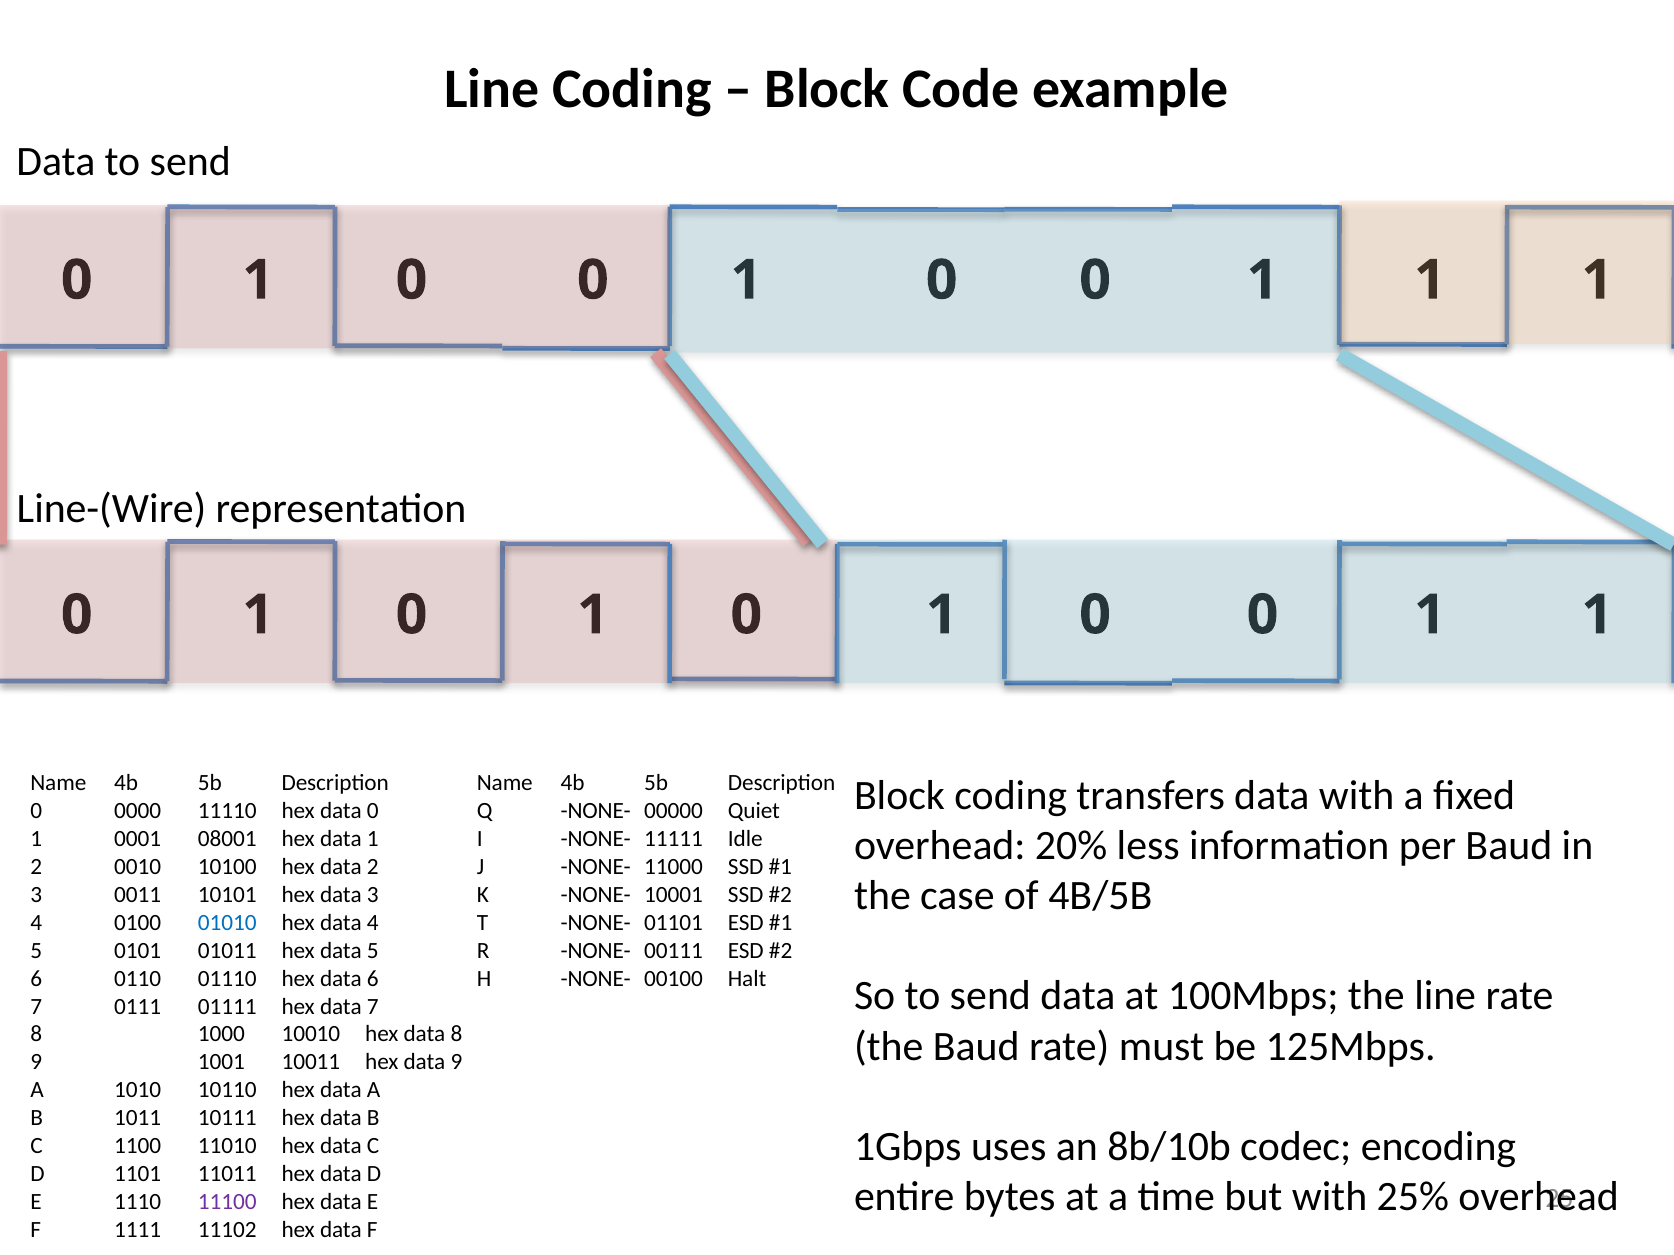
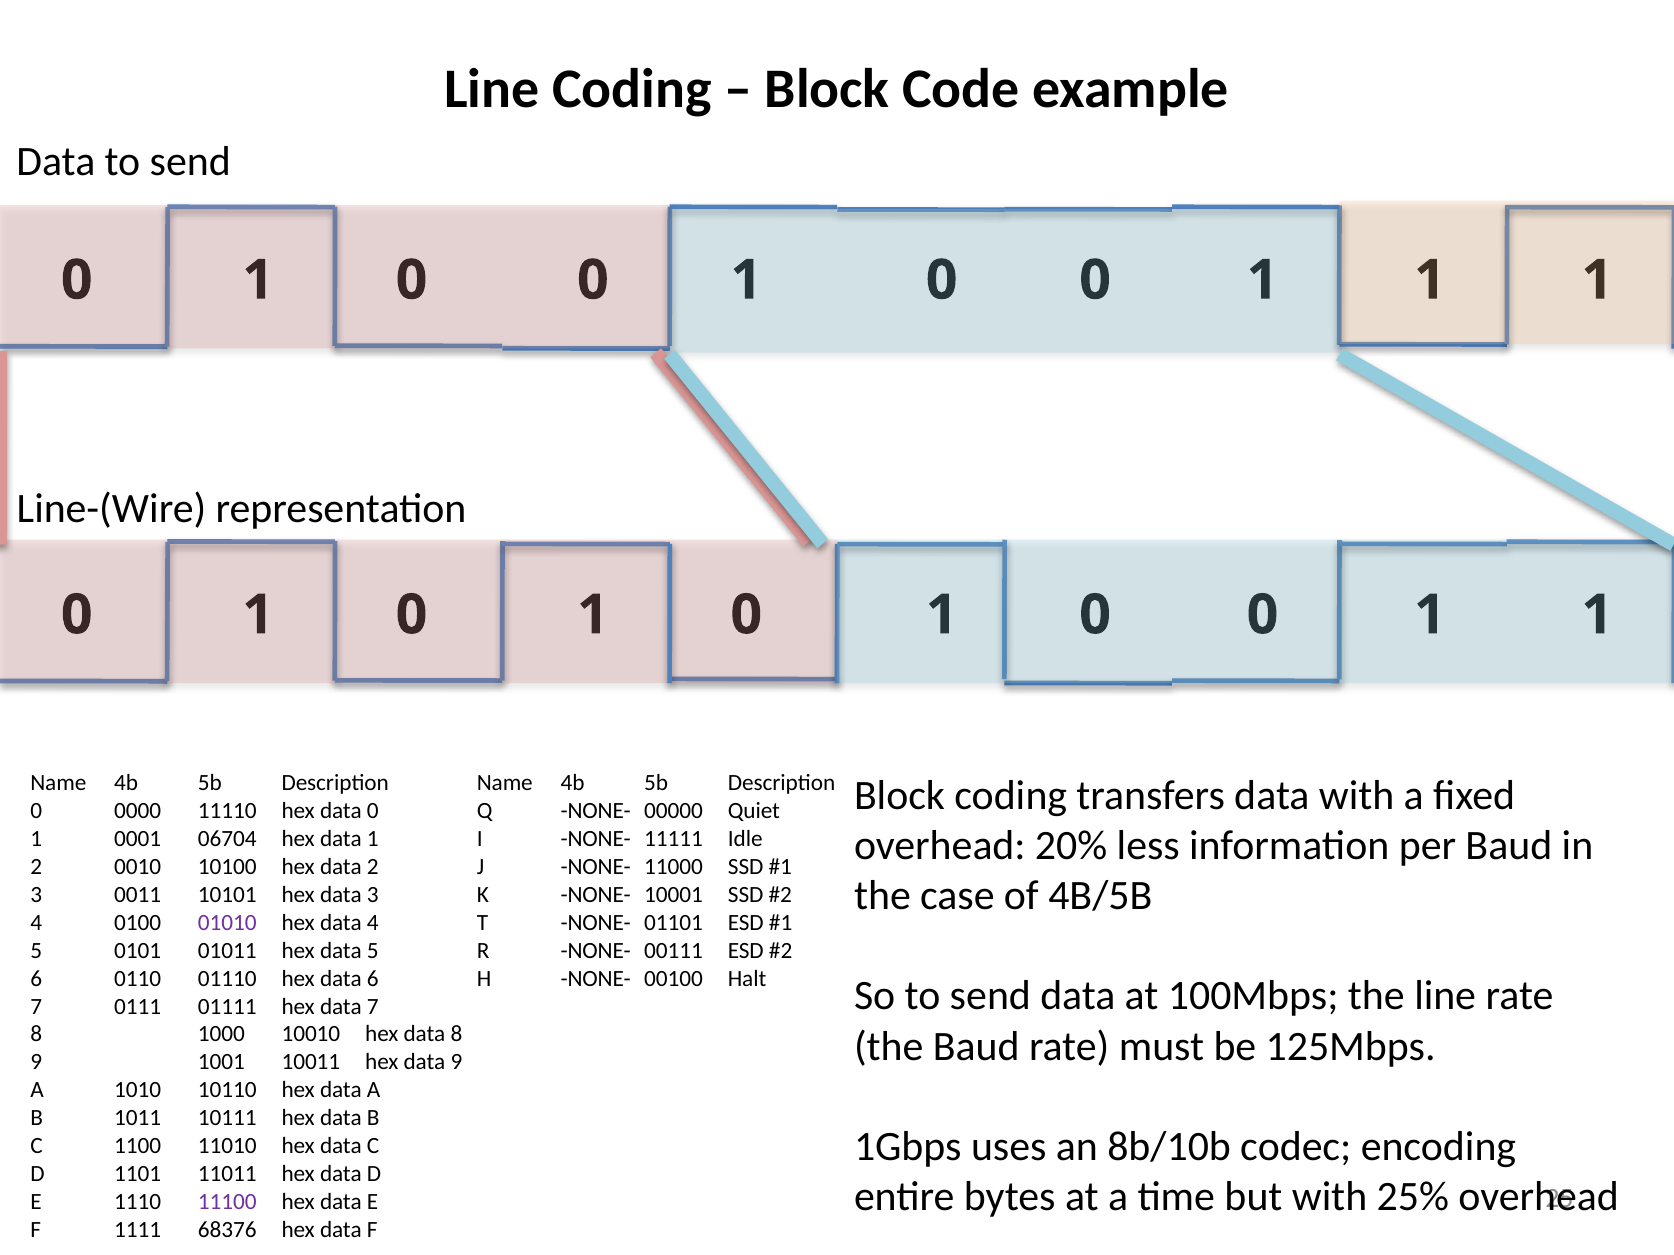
08001: 08001 -> 06704
01010 colour: blue -> purple
11102: 11102 -> 68376
